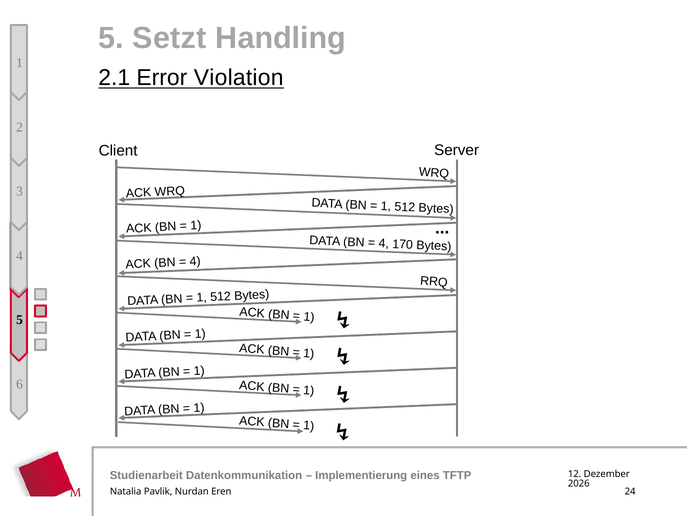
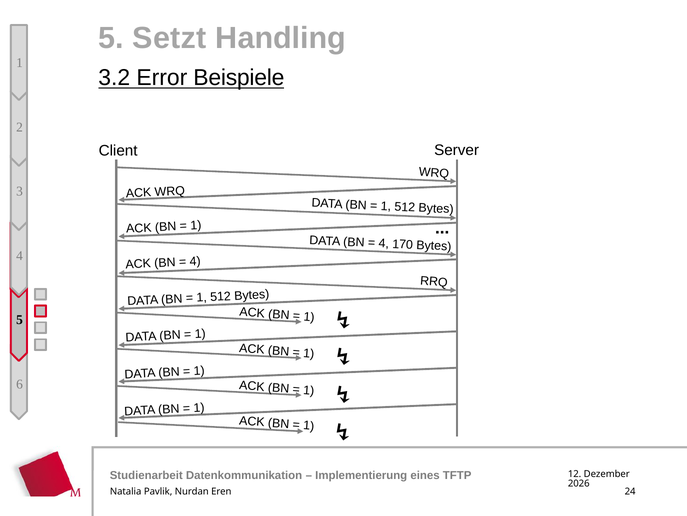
2.1: 2.1 -> 3.2
Violation: Violation -> Beispiele
